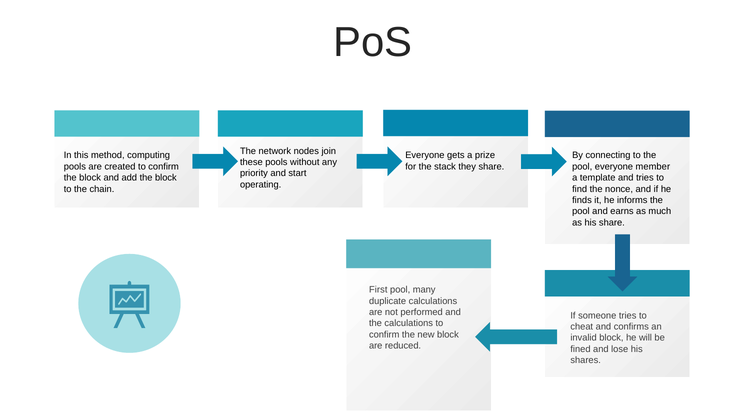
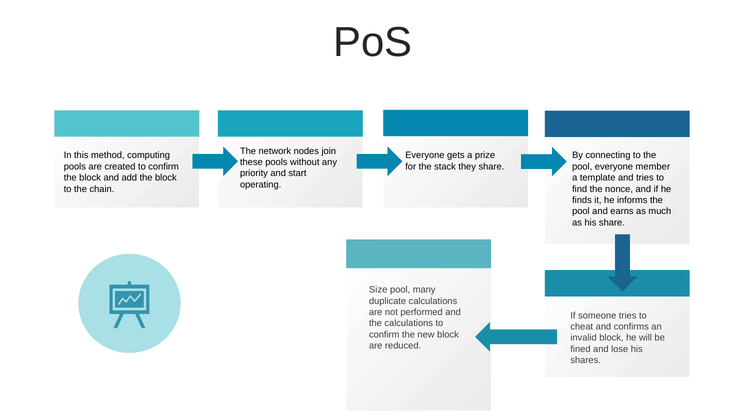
First: First -> Size
